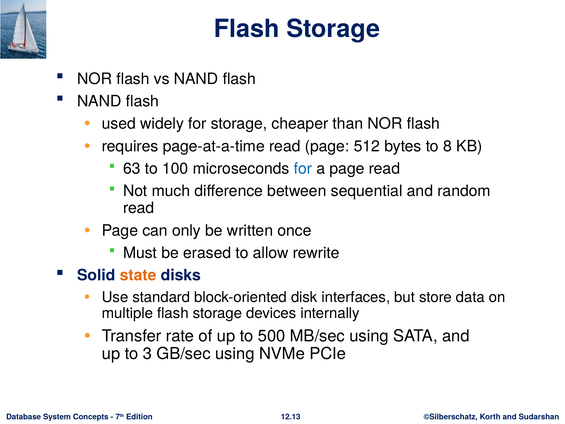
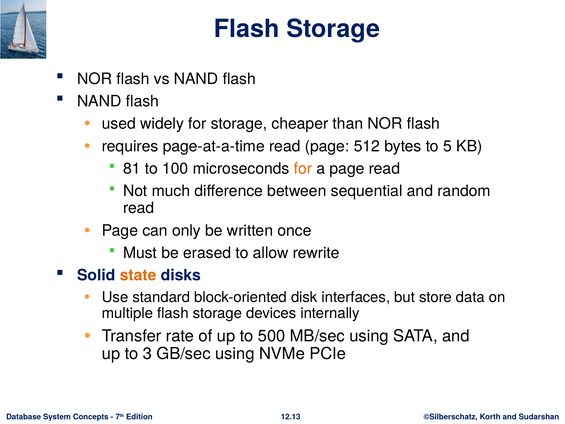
8: 8 -> 5
63: 63 -> 81
for at (303, 169) colour: blue -> orange
